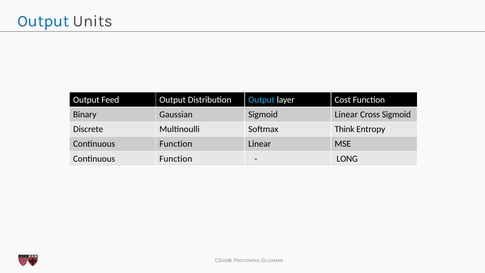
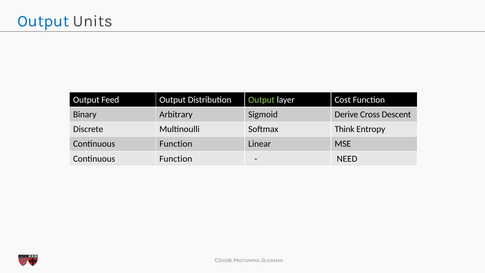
Output at (262, 100) colour: light blue -> light green
Gaussian: Gaussian -> Arbitrary
Sigmoid Linear: Linear -> Derive
Cross Sigmoid: Sigmoid -> Descent
LONG: LONG -> NEED
